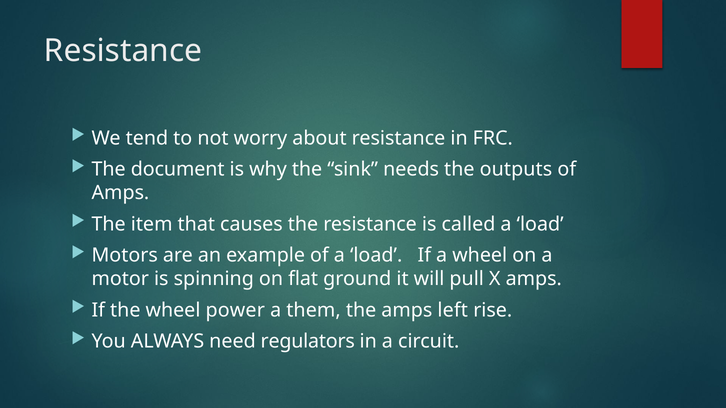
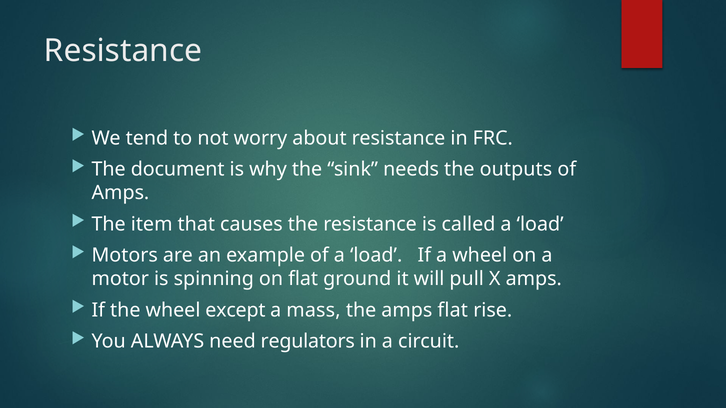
power: power -> except
them: them -> mass
amps left: left -> flat
